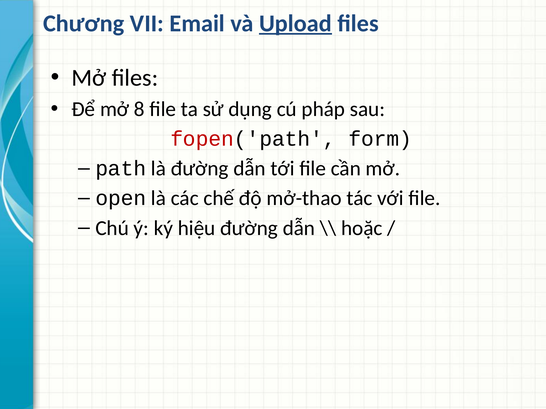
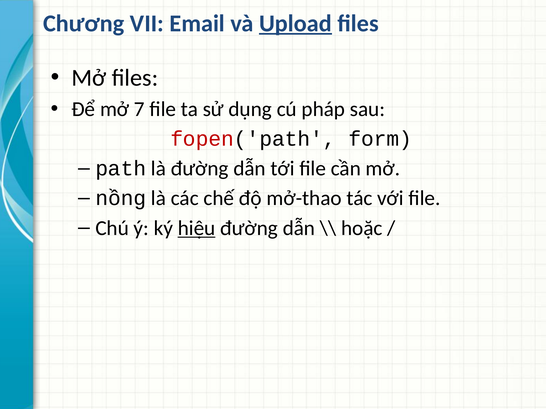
8: 8 -> 7
open: open -> nồng
hiệu underline: none -> present
